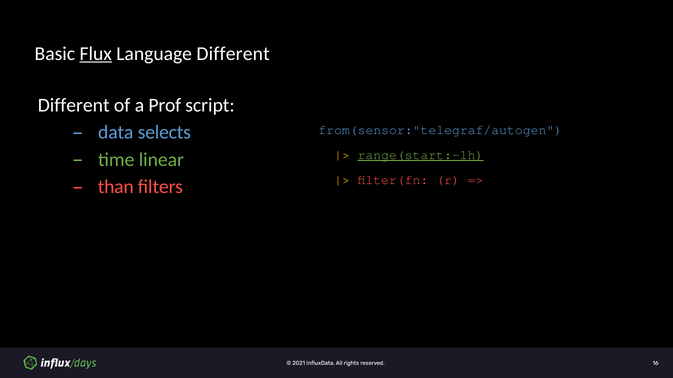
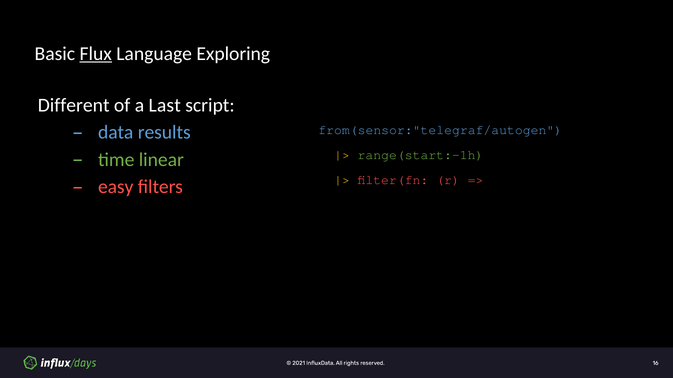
Language Different: Different -> Exploring
Prof: Prof -> Last
selects: selects -> results
range(start:-1h underline: present -> none
than: than -> easy
